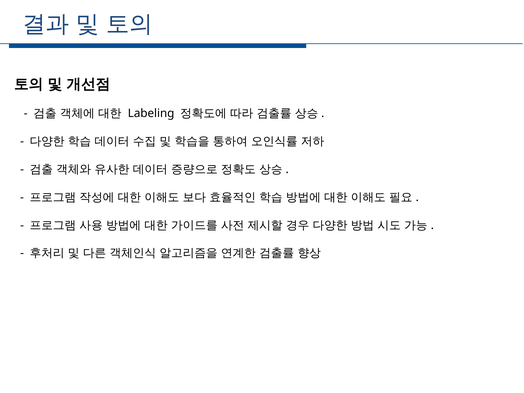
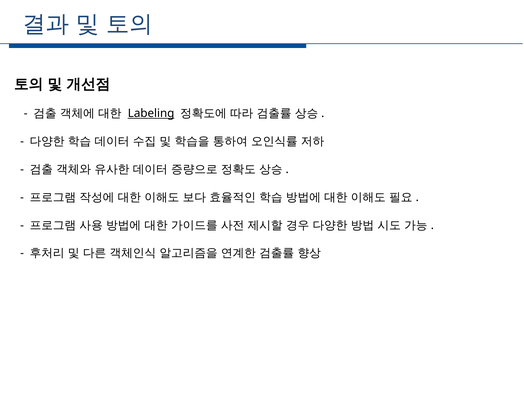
Labeling underline: none -> present
